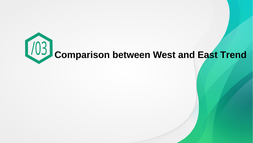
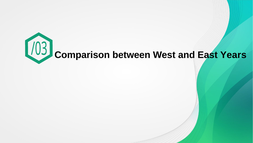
Trend: Trend -> Years
